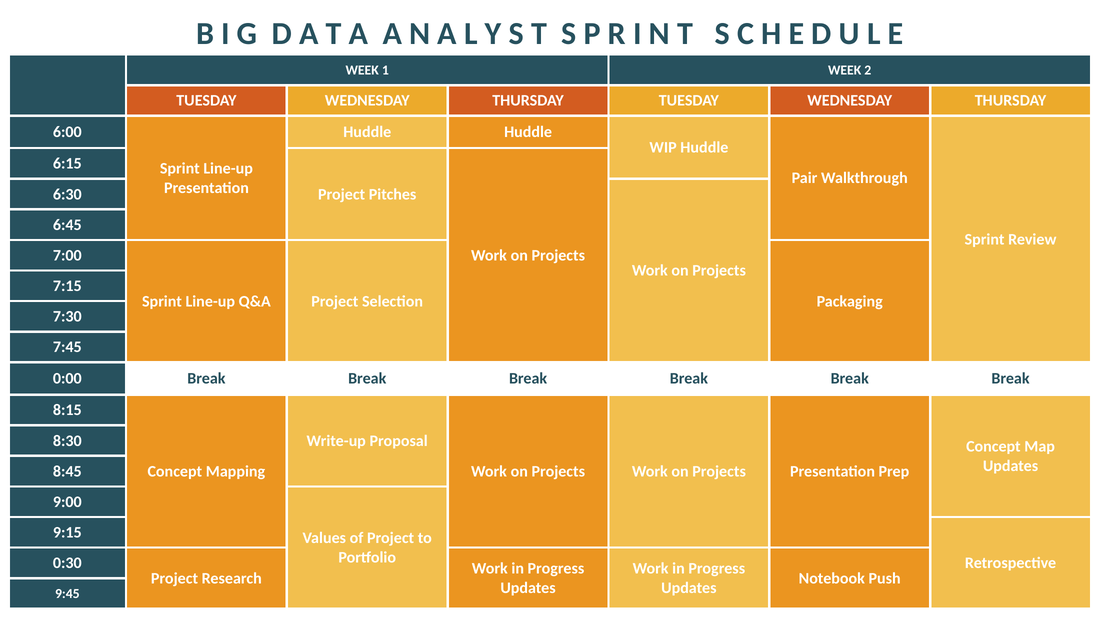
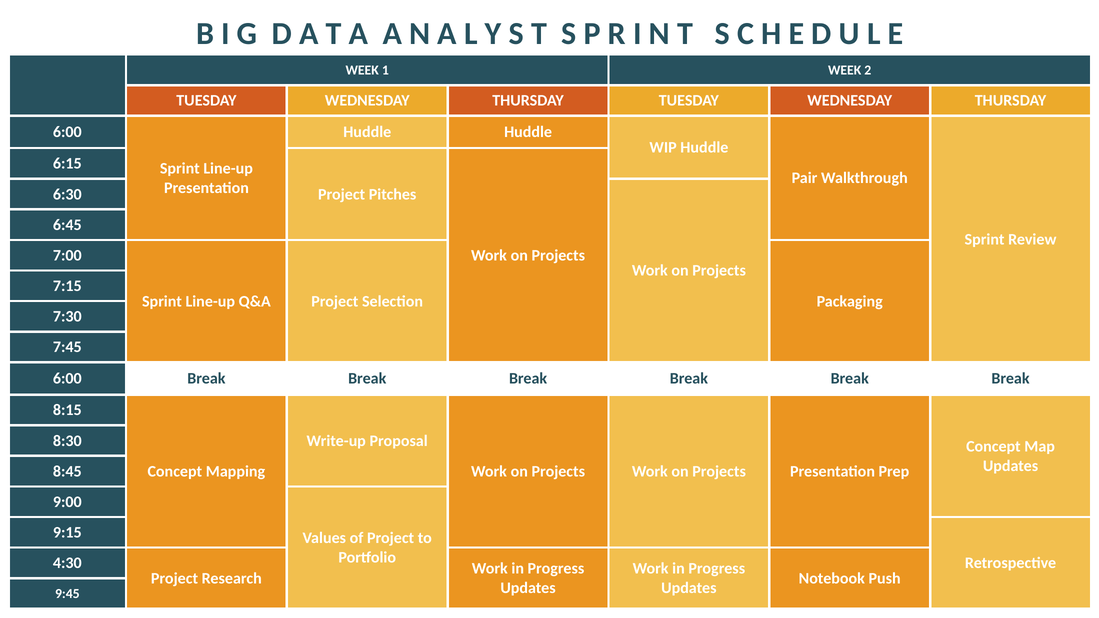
0:00 at (67, 379): 0:00 -> 6:00
0:30: 0:30 -> 4:30
